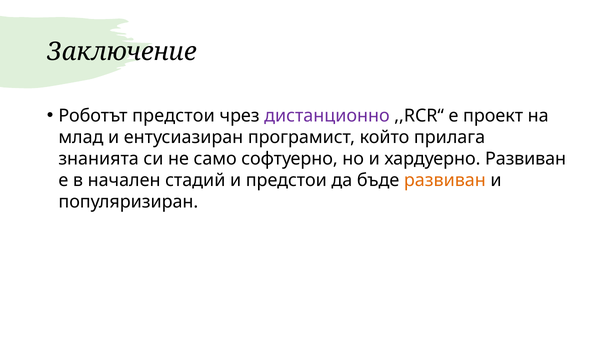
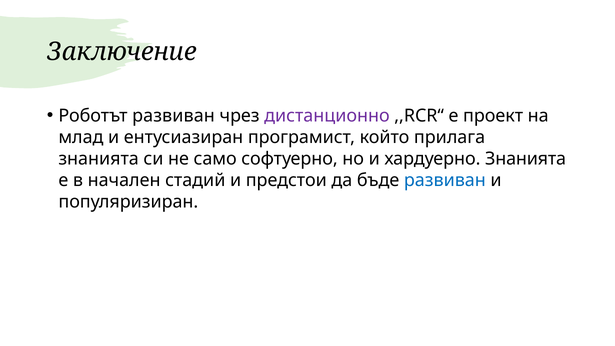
Роботът предстои: предстои -> развиван
хардуерно Развиван: Развиван -> Знанията
развиван at (445, 180) colour: orange -> blue
